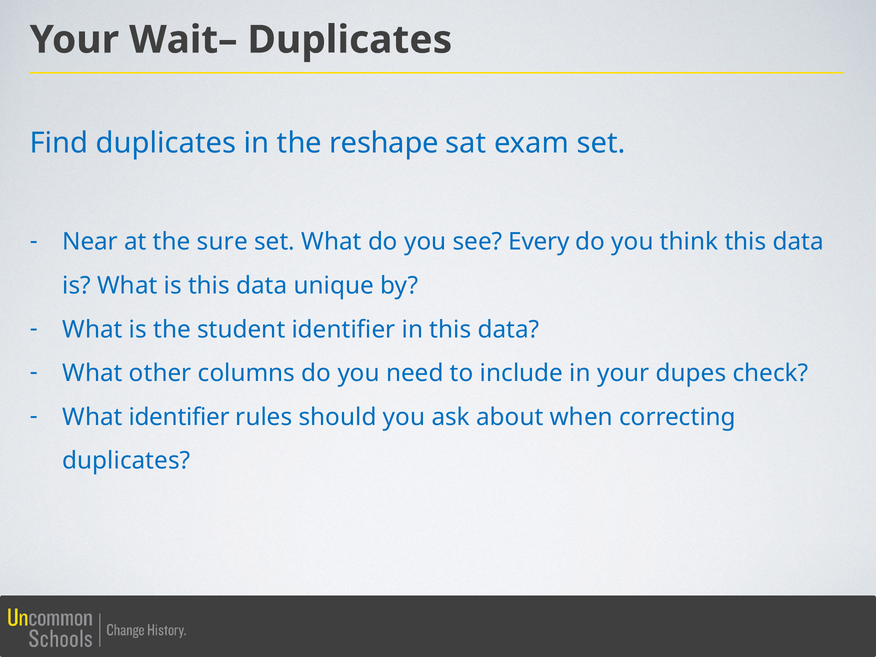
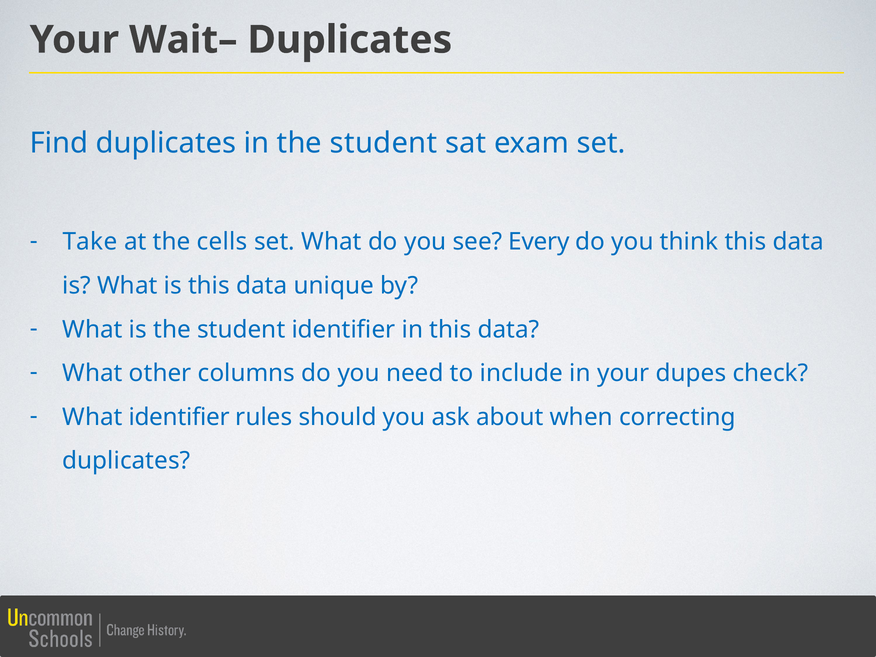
in the reshape: reshape -> student
Near: Near -> Take
sure: sure -> cells
